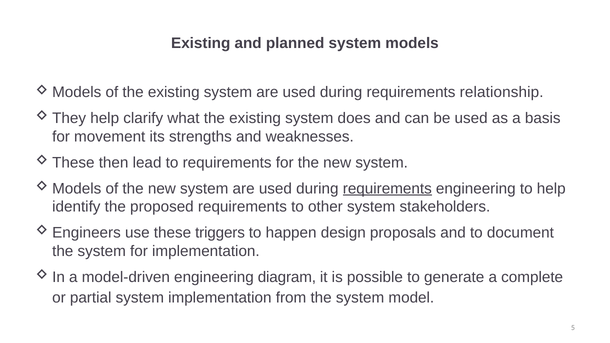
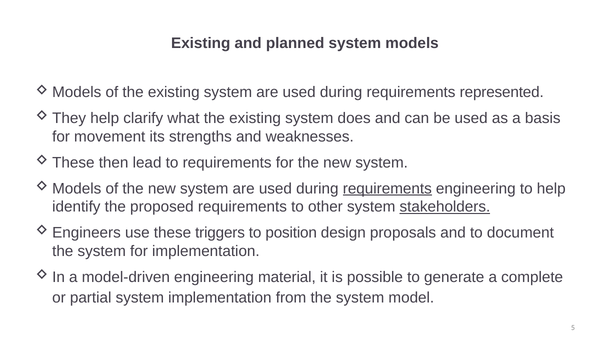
relationship: relationship -> represented
stakeholders underline: none -> present
happen: happen -> position
diagram: diagram -> material
